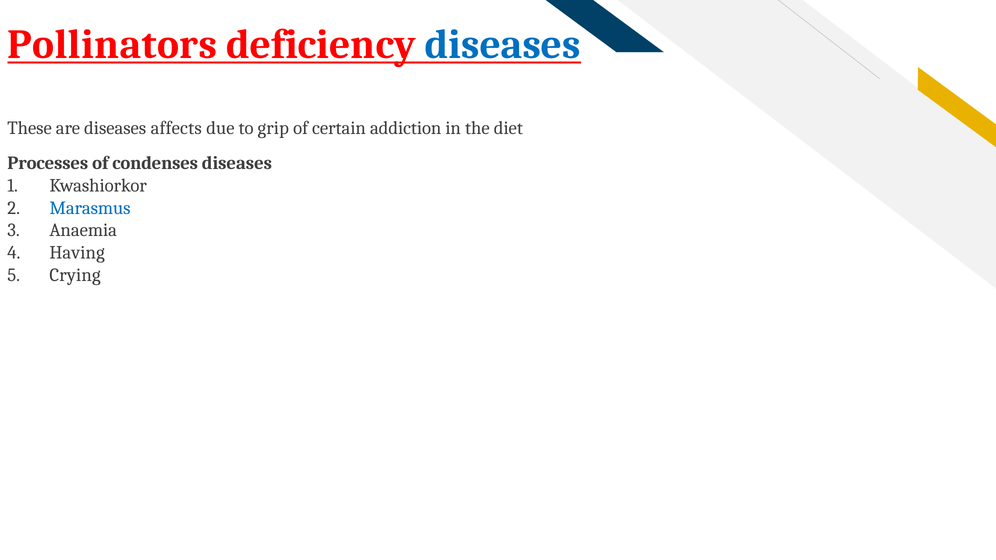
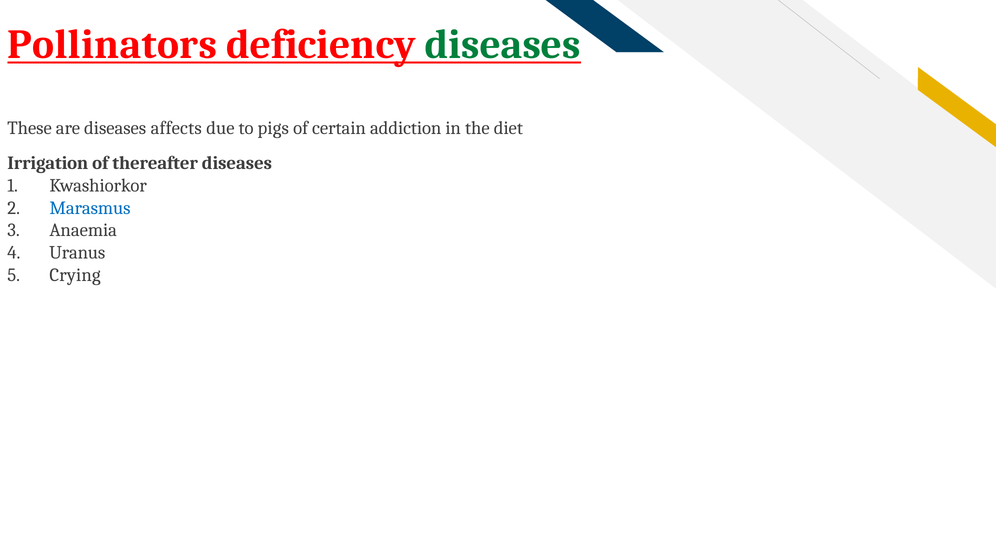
diseases at (503, 45) colour: blue -> green
grip: grip -> pigs
Processes: Processes -> Irrigation
condenses: condenses -> thereafter
Having: Having -> Uranus
